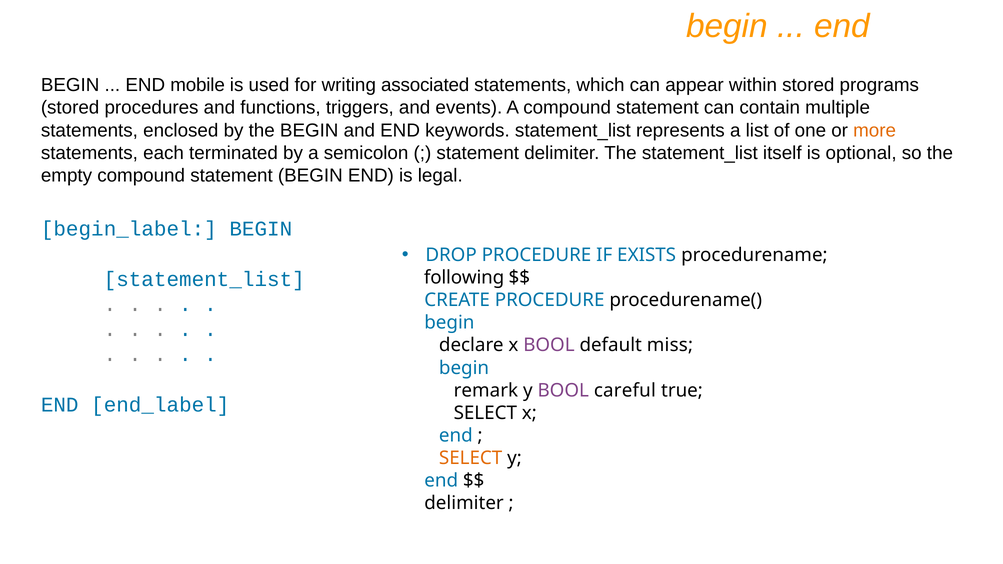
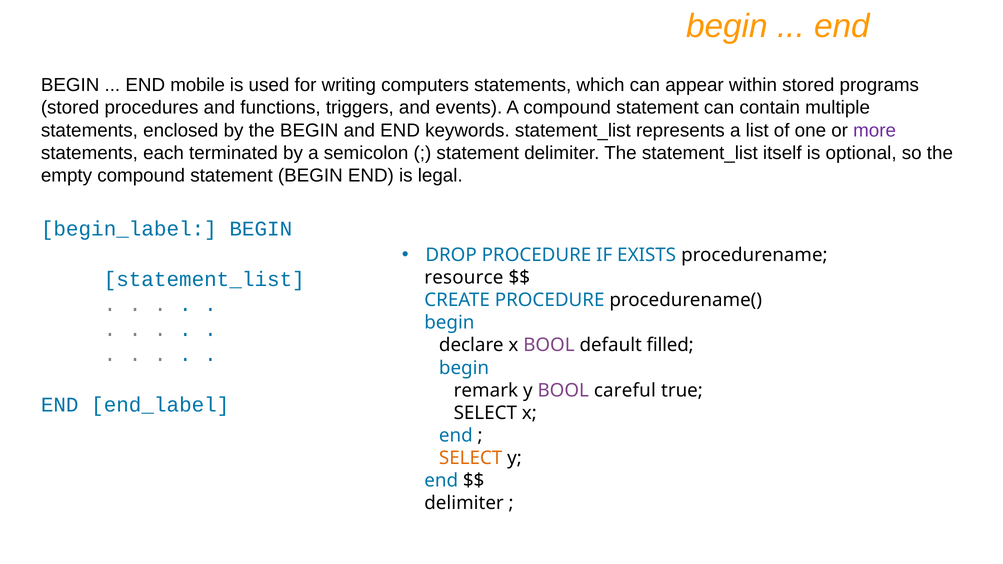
associated: associated -> computers
more colour: orange -> purple
following: following -> resource
miss: miss -> filled
